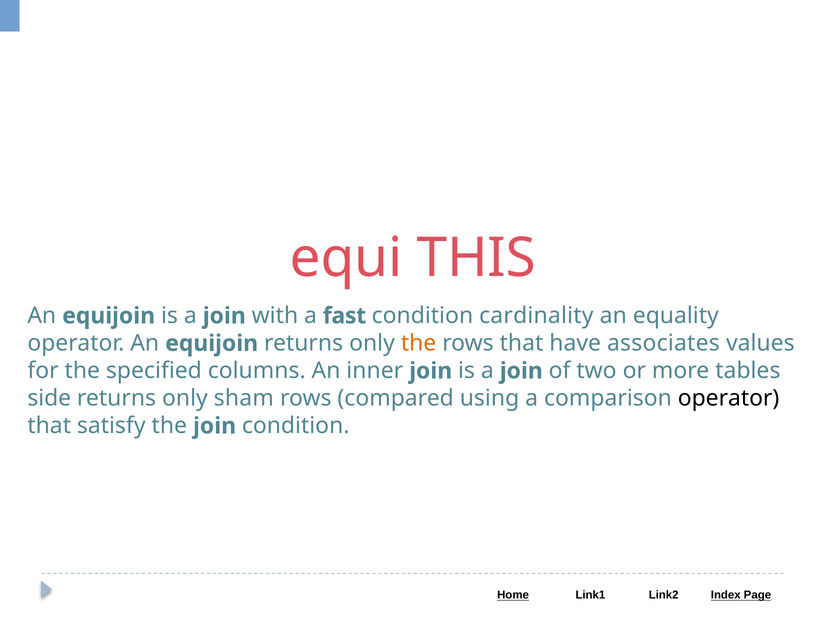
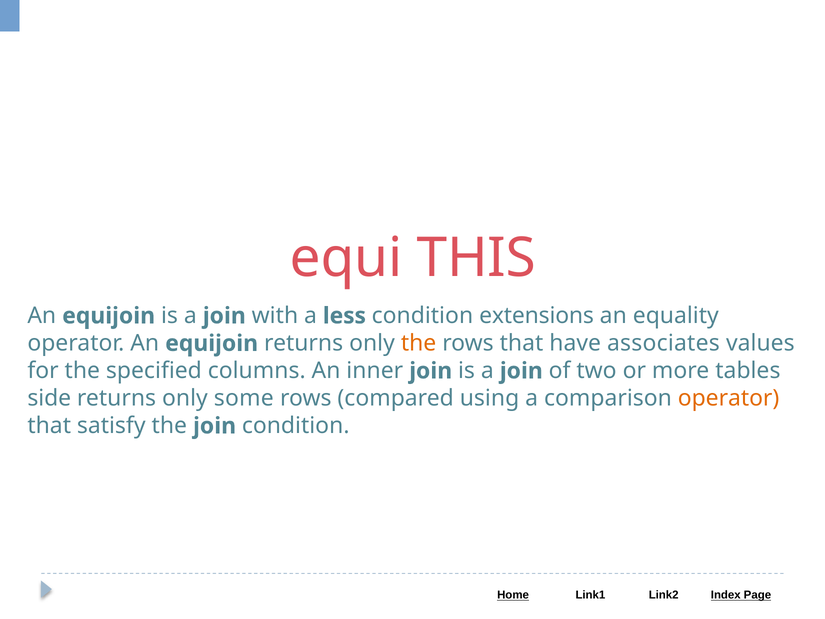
fast: fast -> less
cardinality: cardinality -> extensions
sham: sham -> some
operator at (729, 398) colour: black -> orange
